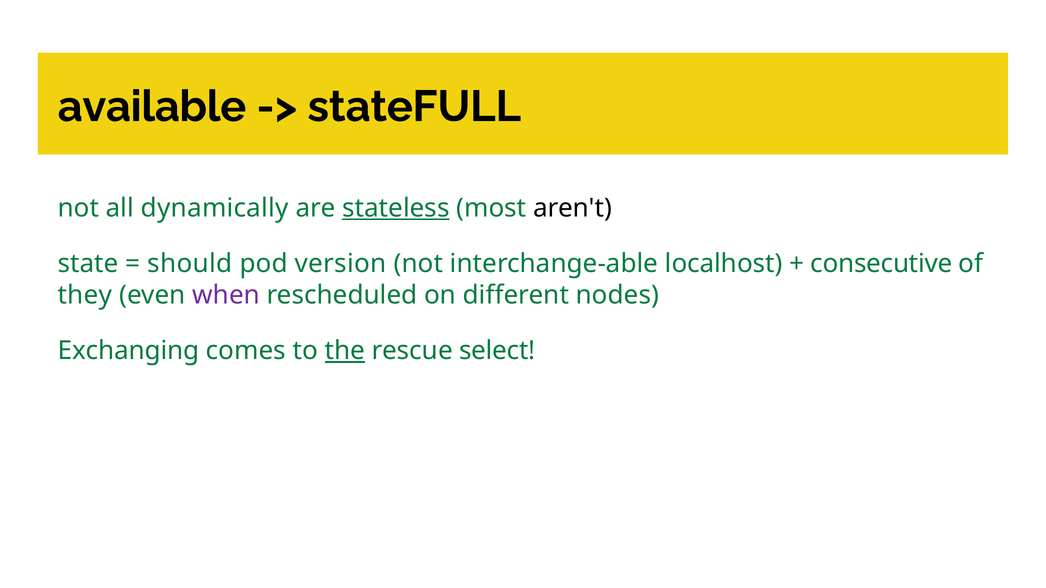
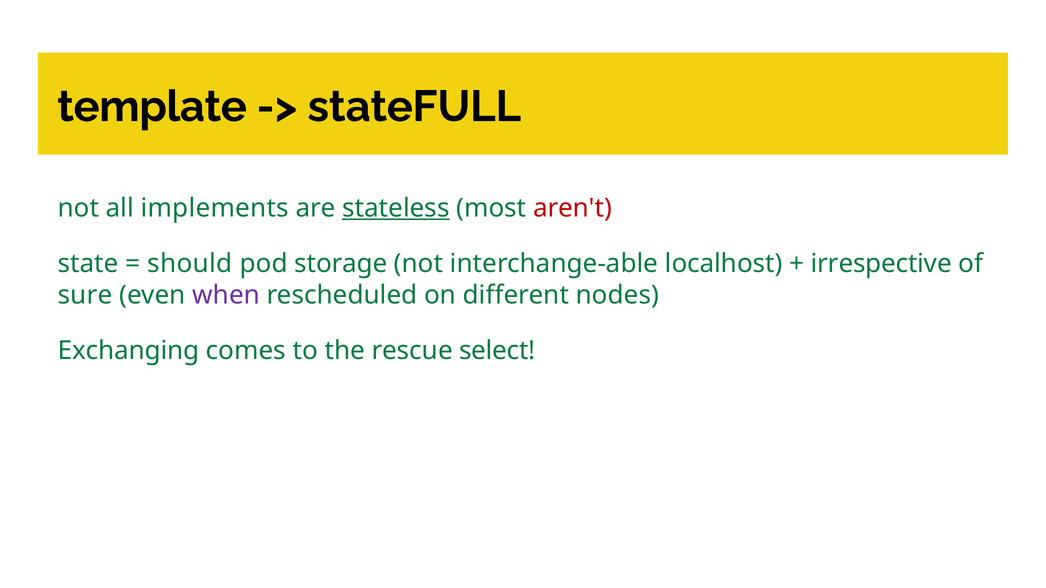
available: available -> template
dynamically: dynamically -> implements
aren't colour: black -> red
version: version -> storage
consecutive: consecutive -> irrespective
they: they -> sure
the underline: present -> none
